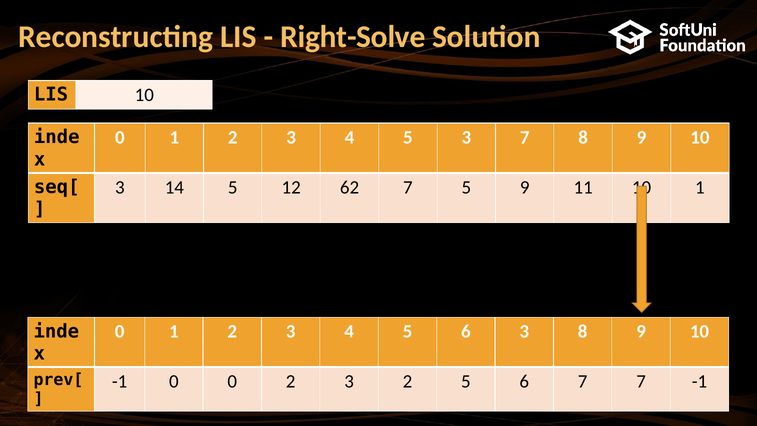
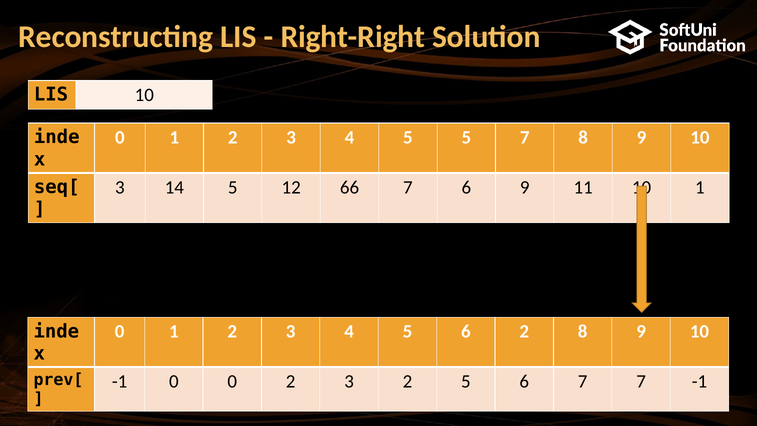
Right-Solve: Right-Solve -> Right-Right
5 3: 3 -> 5
62: 62 -> 66
7 5: 5 -> 6
6 3: 3 -> 2
